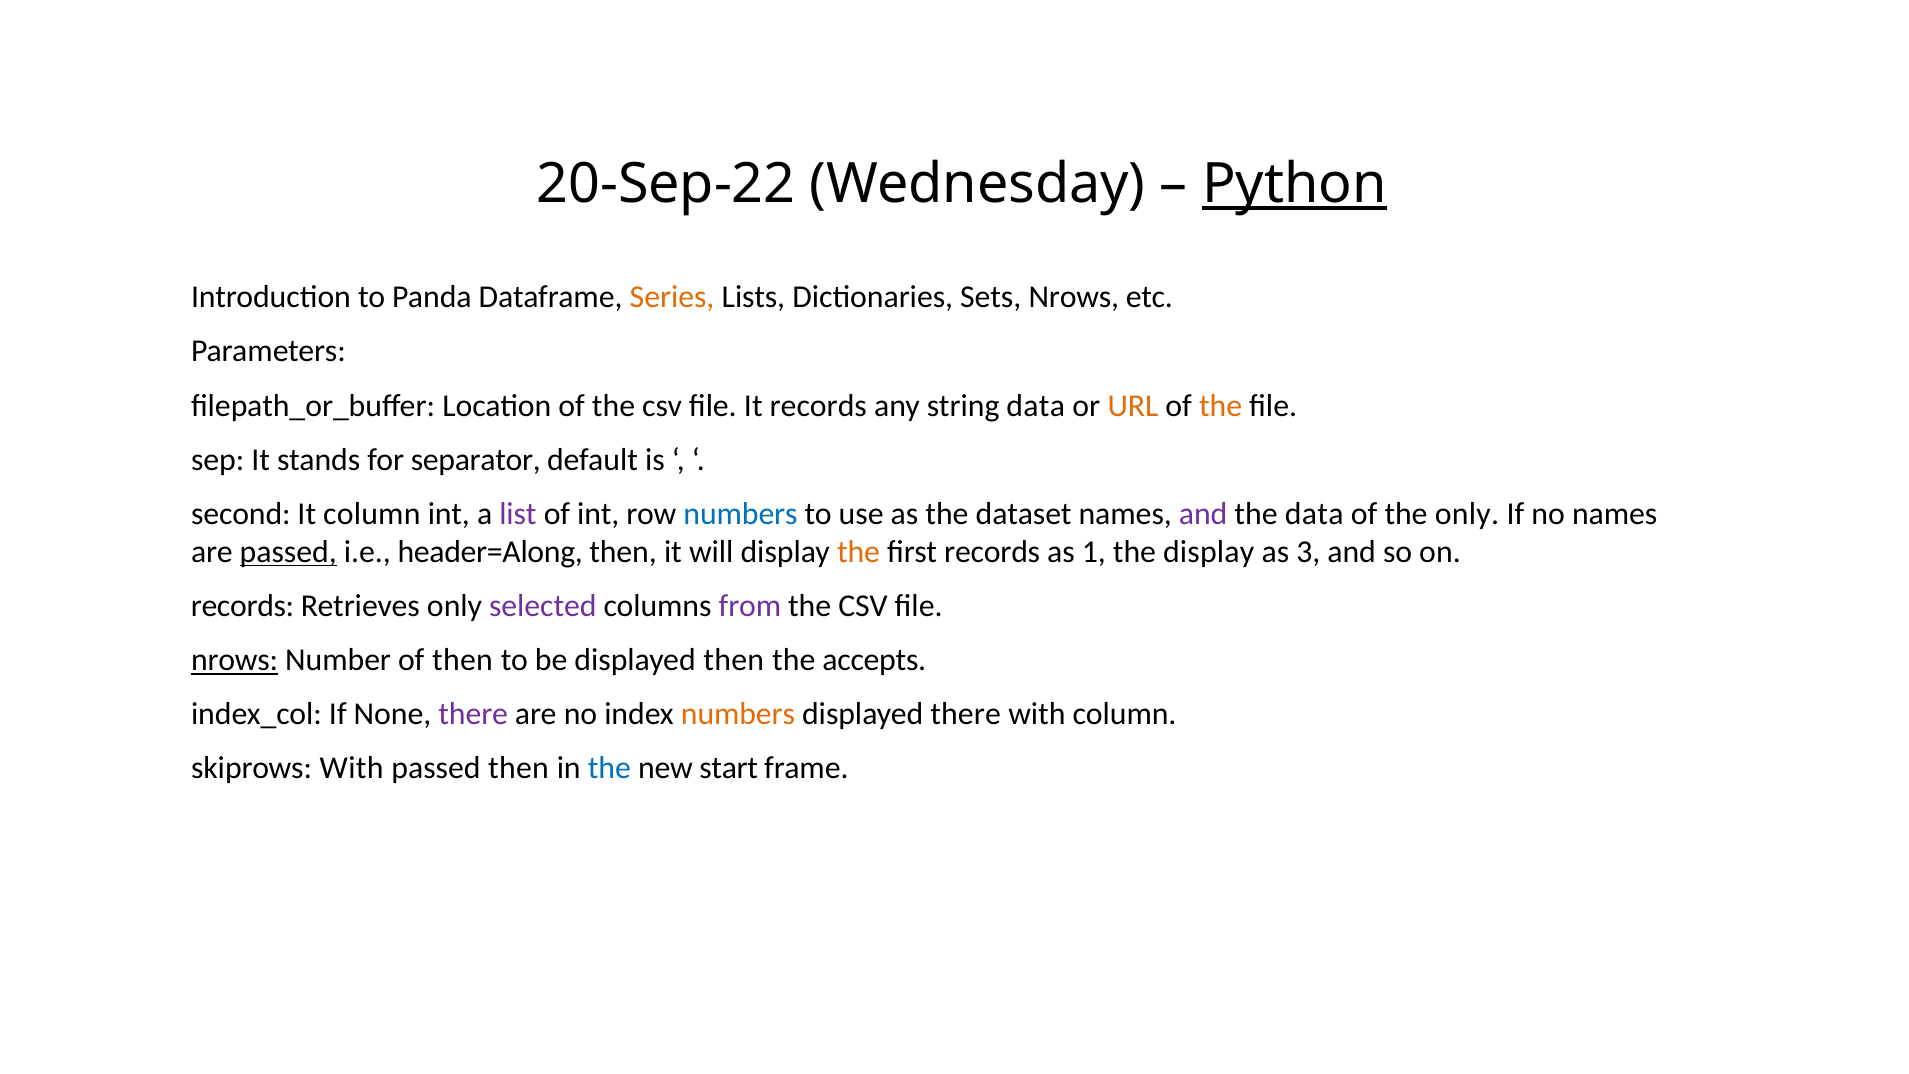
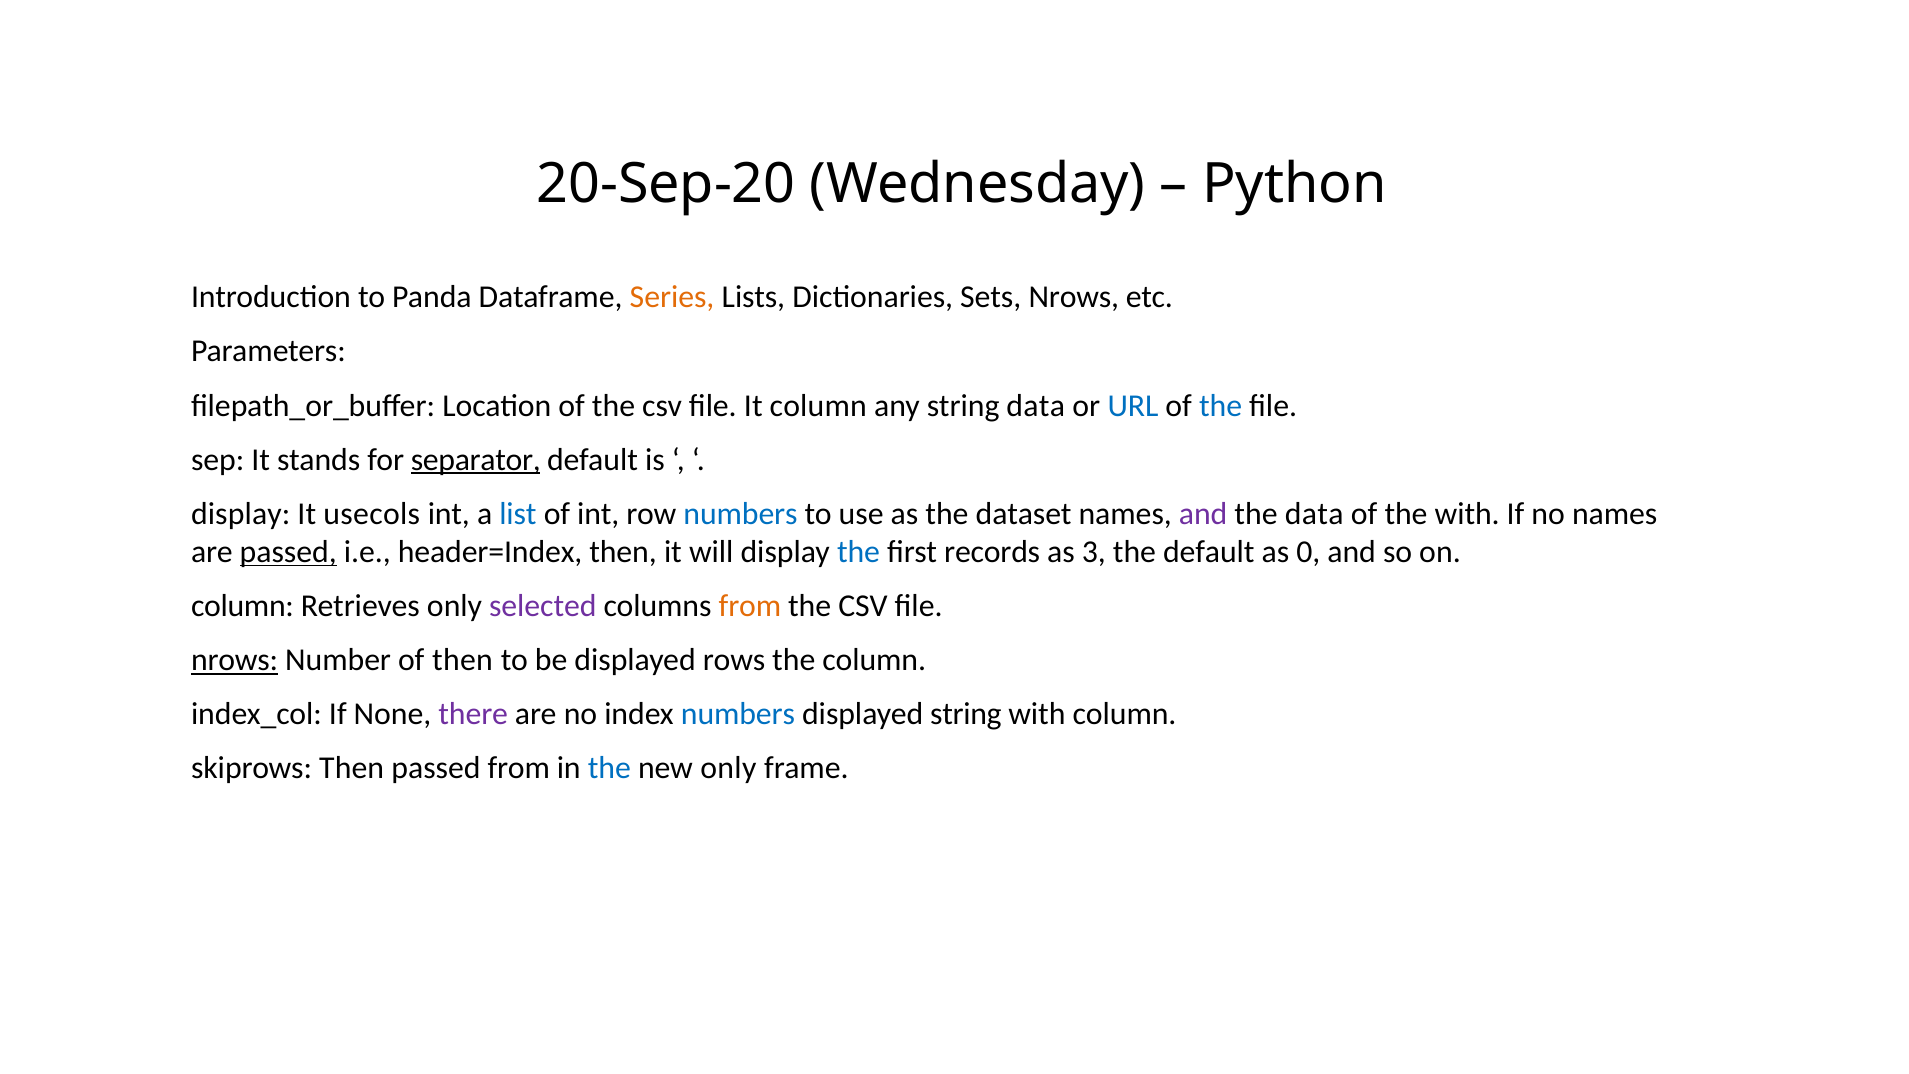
20-Sep-22: 20-Sep-22 -> 20-Sep-20
Python underline: present -> none
It records: records -> column
URL colour: orange -> blue
the at (1221, 405) colour: orange -> blue
separator underline: none -> present
second at (241, 514): second -> display
It column: column -> usecols
list colour: purple -> blue
the only: only -> with
header=Along: header=Along -> header=Index
the at (859, 552) colour: orange -> blue
1: 1 -> 3
the display: display -> default
3: 3 -> 0
records at (242, 606): records -> column
from at (750, 606) colour: purple -> orange
displayed then: then -> rows
the accepts: accepts -> column
numbers at (738, 714) colour: orange -> blue
displayed there: there -> string
skiprows With: With -> Then
passed then: then -> from
new start: start -> only
